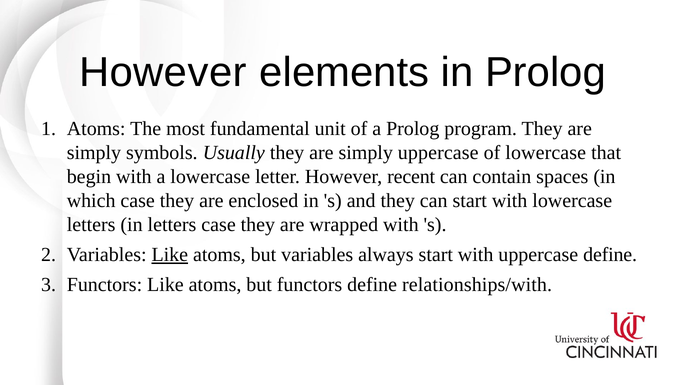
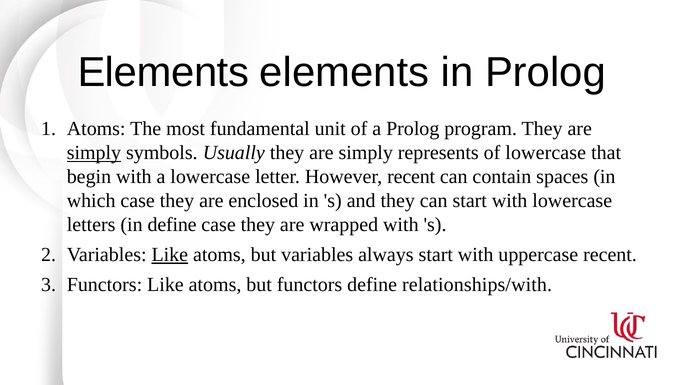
However at (163, 73): However -> Elements
simply at (94, 153) underline: none -> present
simply uppercase: uppercase -> represents
in letters: letters -> define
uppercase define: define -> recent
